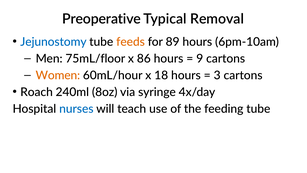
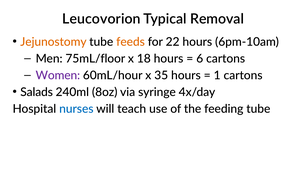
Preoperative: Preoperative -> Leucovorion
Jejunostomy colour: blue -> orange
89: 89 -> 22
86: 86 -> 18
9: 9 -> 6
Women colour: orange -> purple
18: 18 -> 35
3: 3 -> 1
Roach: Roach -> Salads
